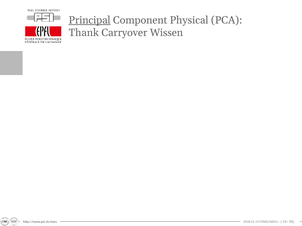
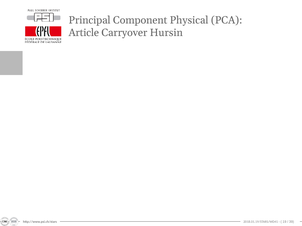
Principal underline: present -> none
Thank: Thank -> Article
Wissen: Wissen -> Hursin
